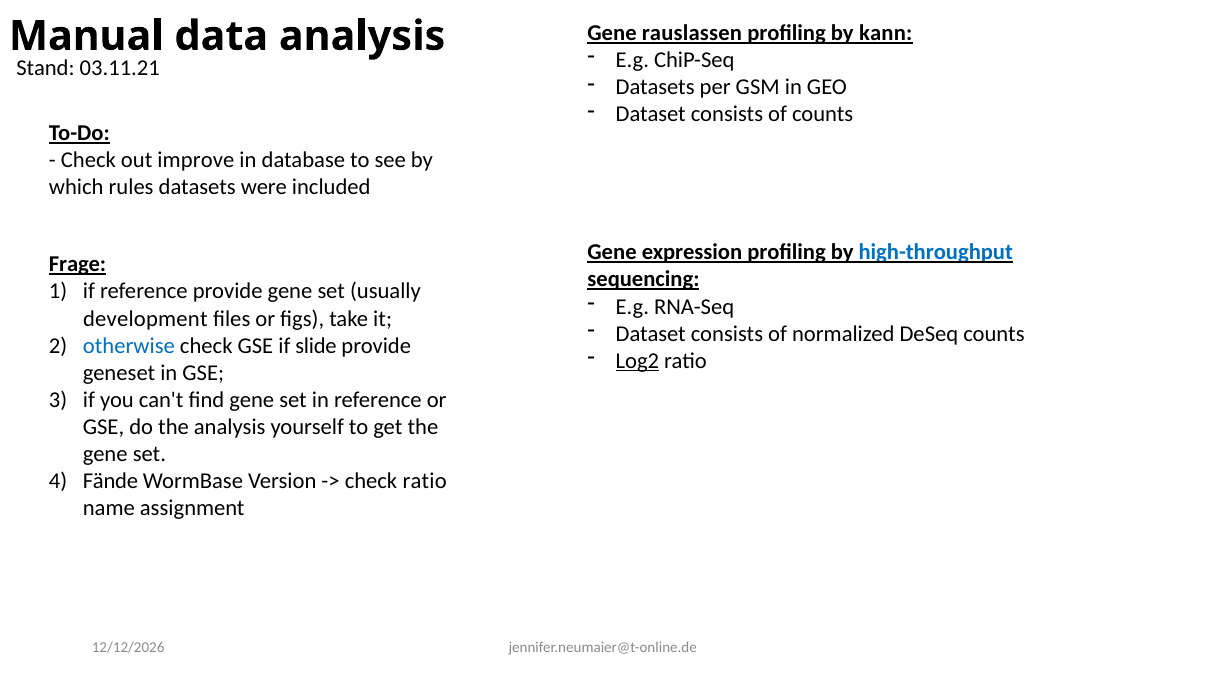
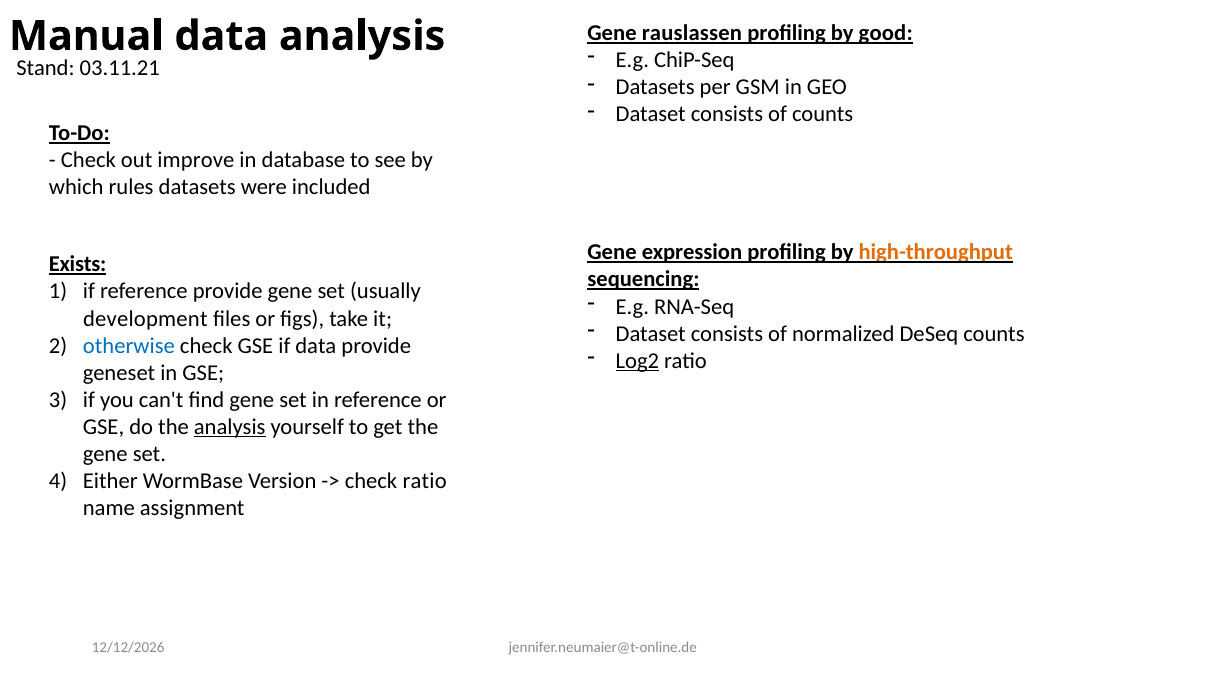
kann: kann -> good
high-throughput colour: blue -> orange
Frage: Frage -> Exists
if slide: slide -> data
analysis at (230, 427) underline: none -> present
Fände: Fände -> Either
